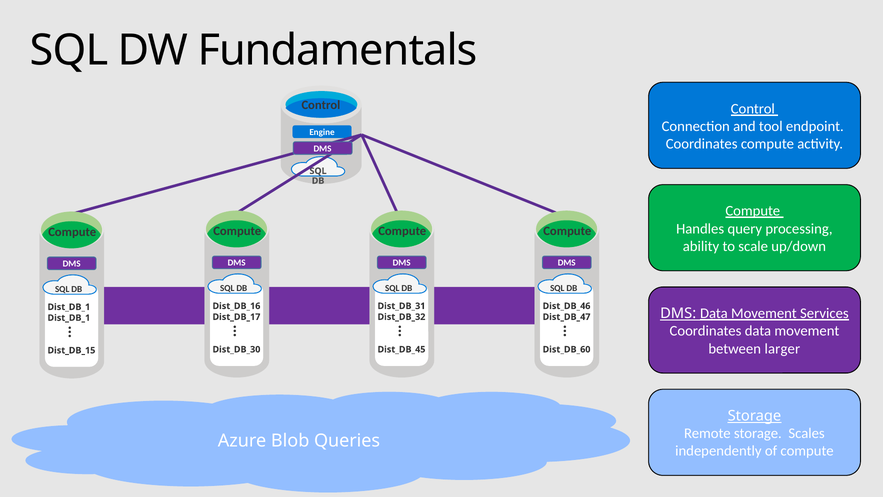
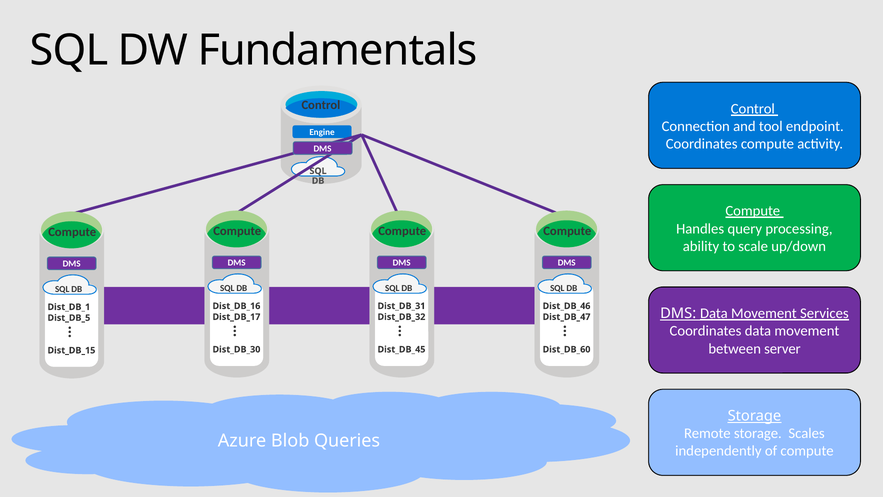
Dist_DB_1 at (69, 318): Dist_DB_1 -> Dist_DB_5
larger: larger -> server
